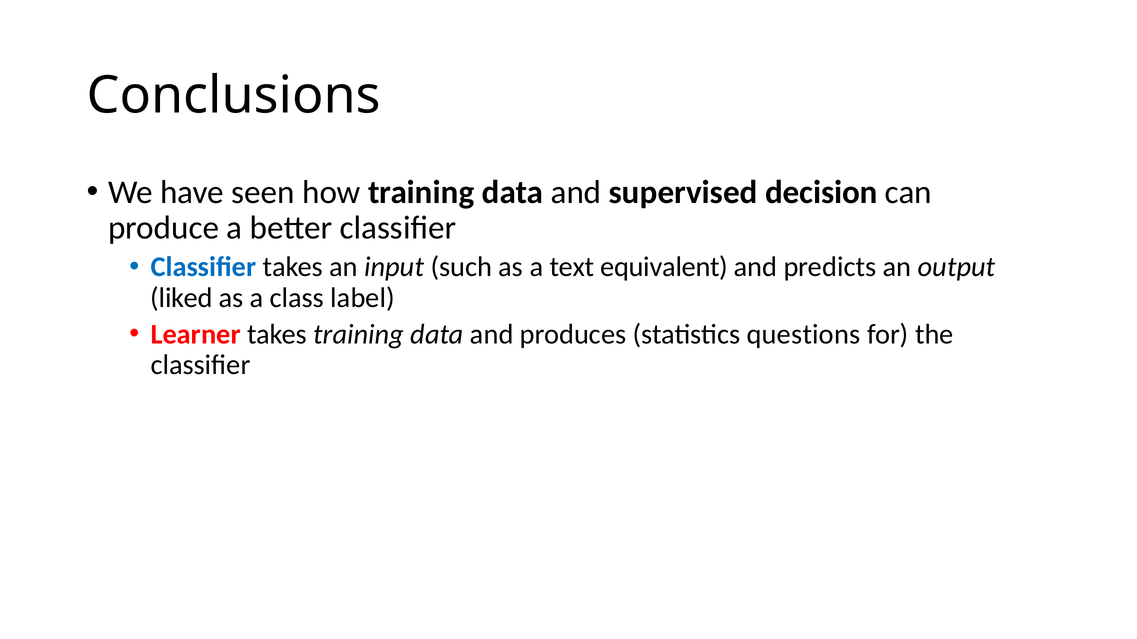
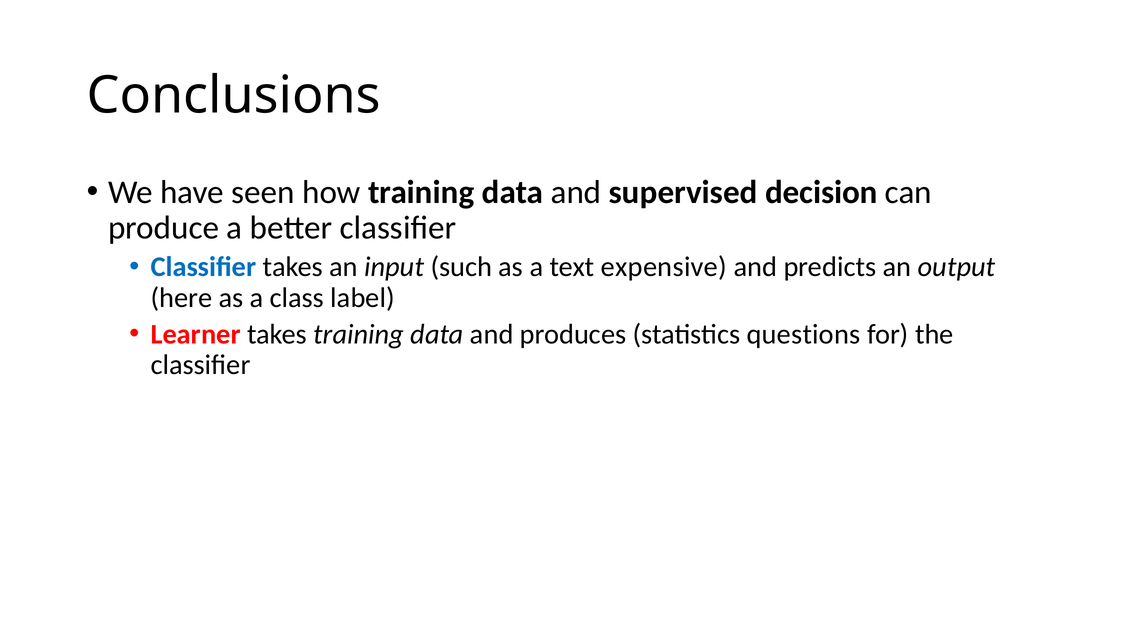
equivalent: equivalent -> expensive
liked: liked -> here
